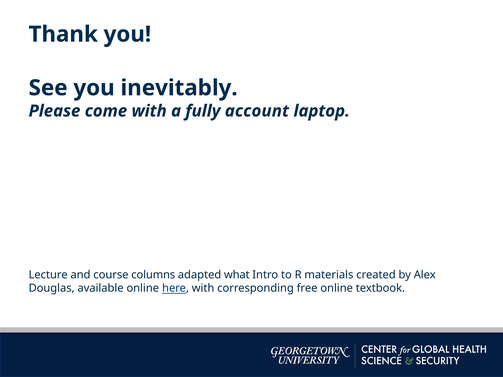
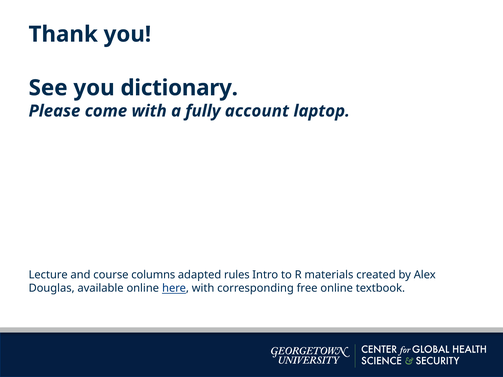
inevitably: inevitably -> dictionary
what: what -> rules
